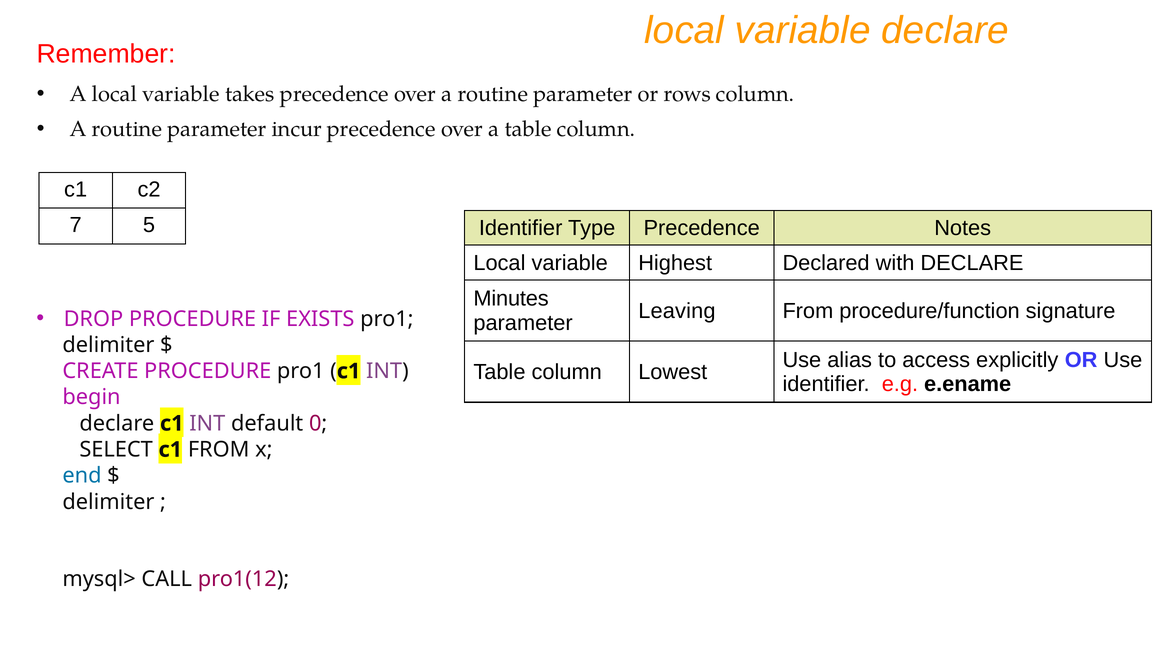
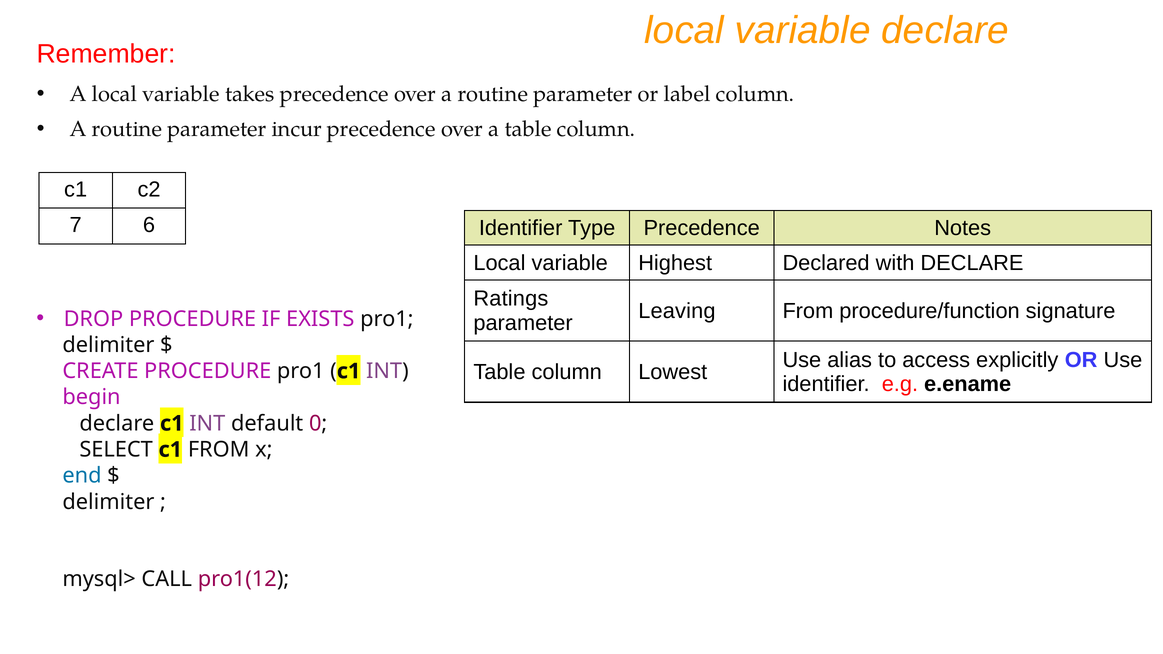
rows: rows -> label
5: 5 -> 6
Minutes: Minutes -> Ratings
